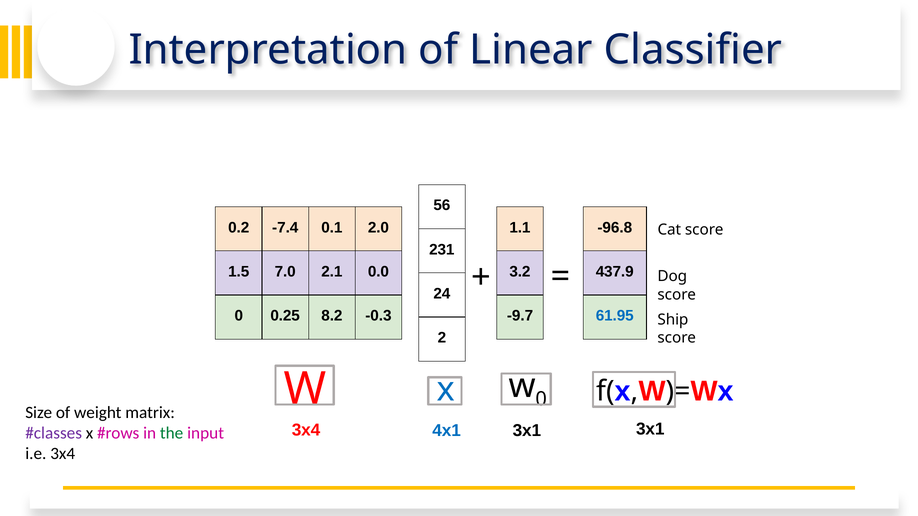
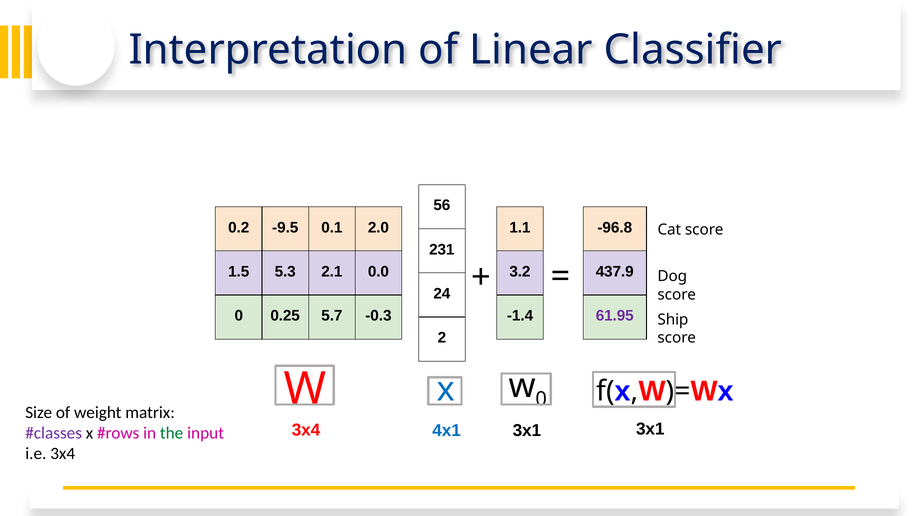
-7.4: -7.4 -> -9.5
7.0: 7.0 -> 5.3
8.2: 8.2 -> 5.7
-9.7: -9.7 -> -1.4
61.95 colour: blue -> purple
